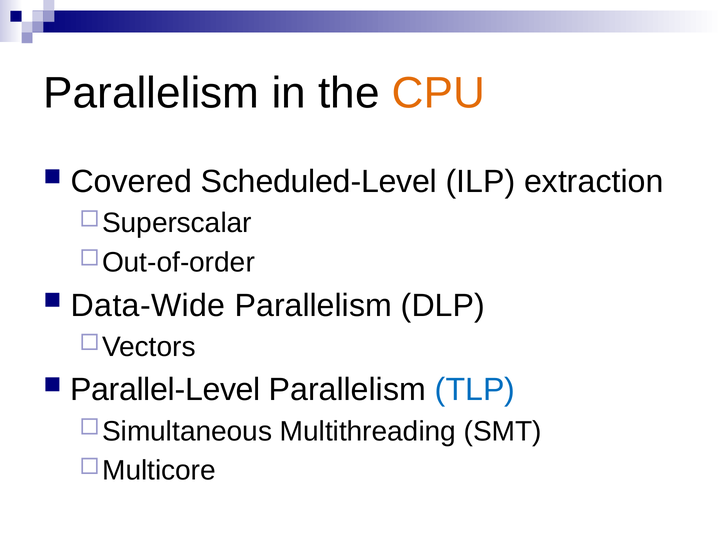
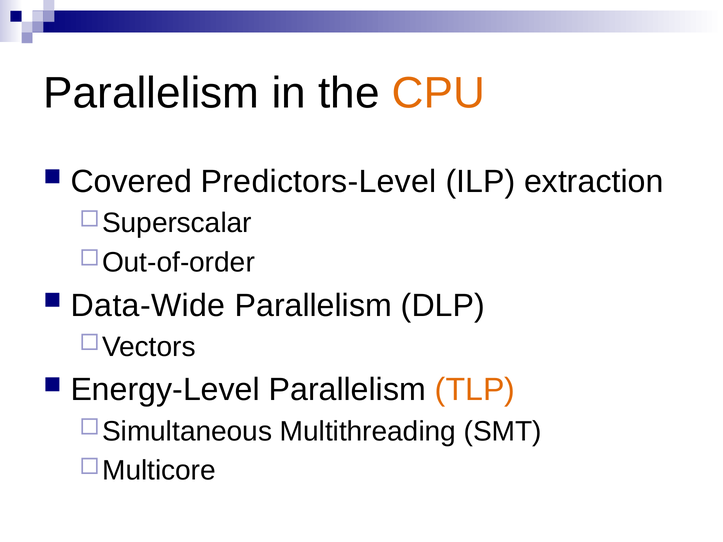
Scheduled-Level: Scheduled-Level -> Predictors-Level
Parallel-Level: Parallel-Level -> Energy-Level
TLP colour: blue -> orange
